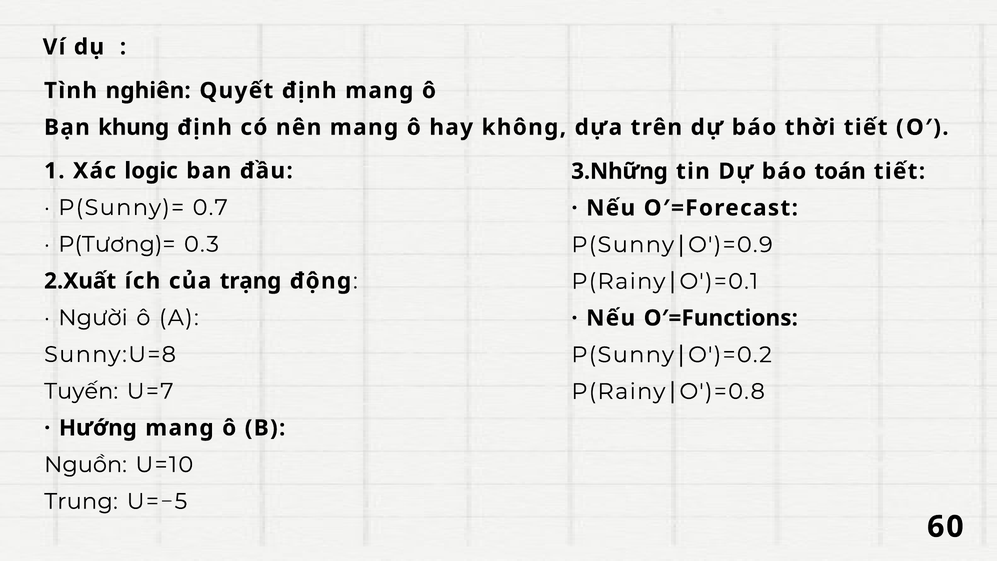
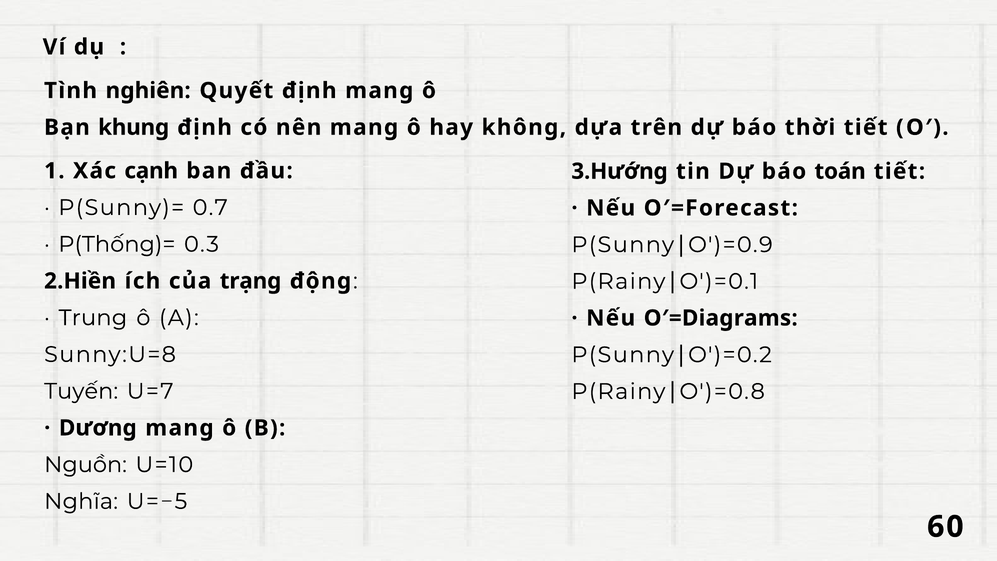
logic: logic -> cạnh
3.Những: 3.Những -> 3.Hướng
P(Tương)=: P(Tương)= -> P(Thống)=
2.Xuất: 2.Xuất -> 2.Hiền
Người: Người -> Trung
O′=Functions: O′=Functions -> O′=Diagrams
Hướng: Hướng -> Dương
Trung: Trung -> Nghĩa
